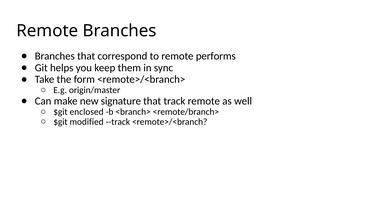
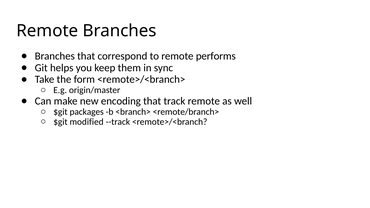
signature: signature -> encoding
enclosed: enclosed -> packages
